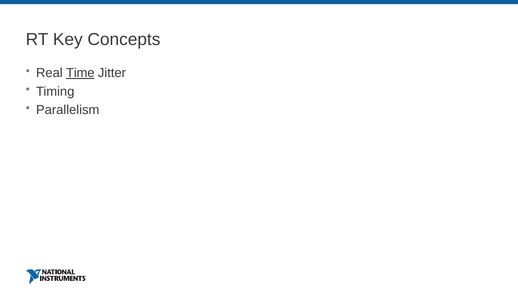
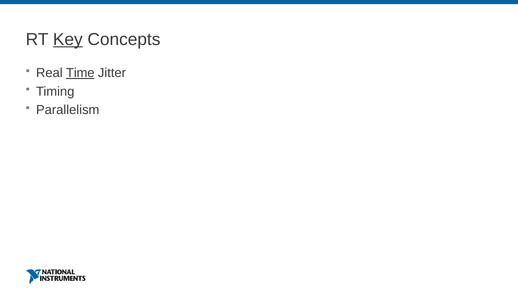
Key underline: none -> present
